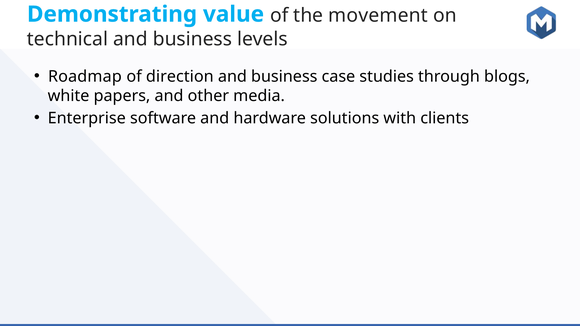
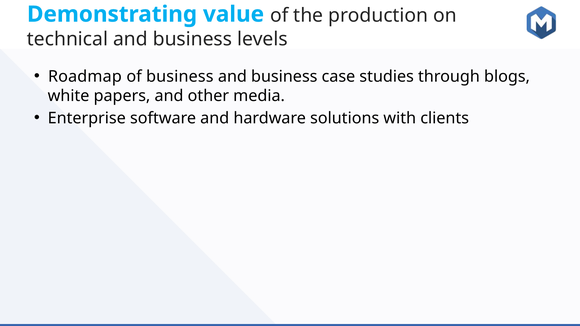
movement: movement -> production
of direction: direction -> business
